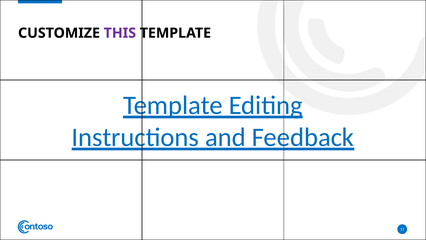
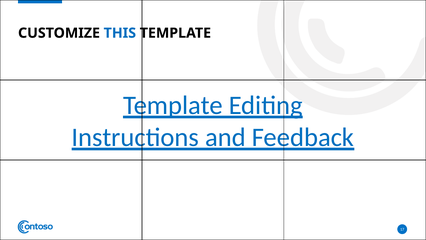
THIS colour: purple -> blue
